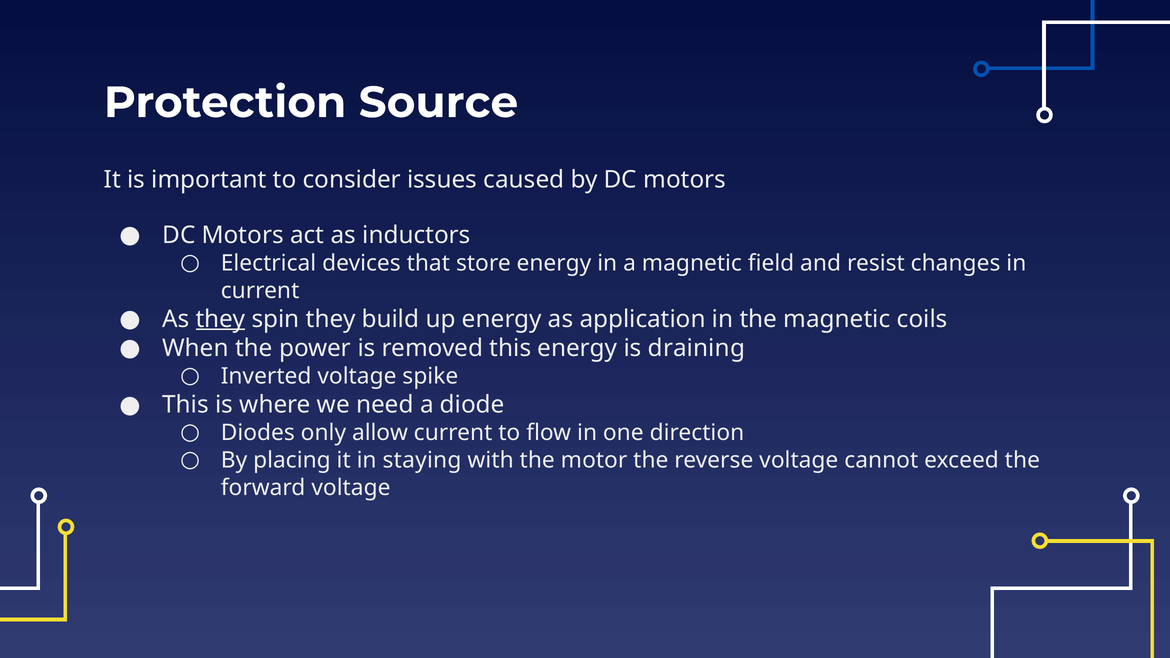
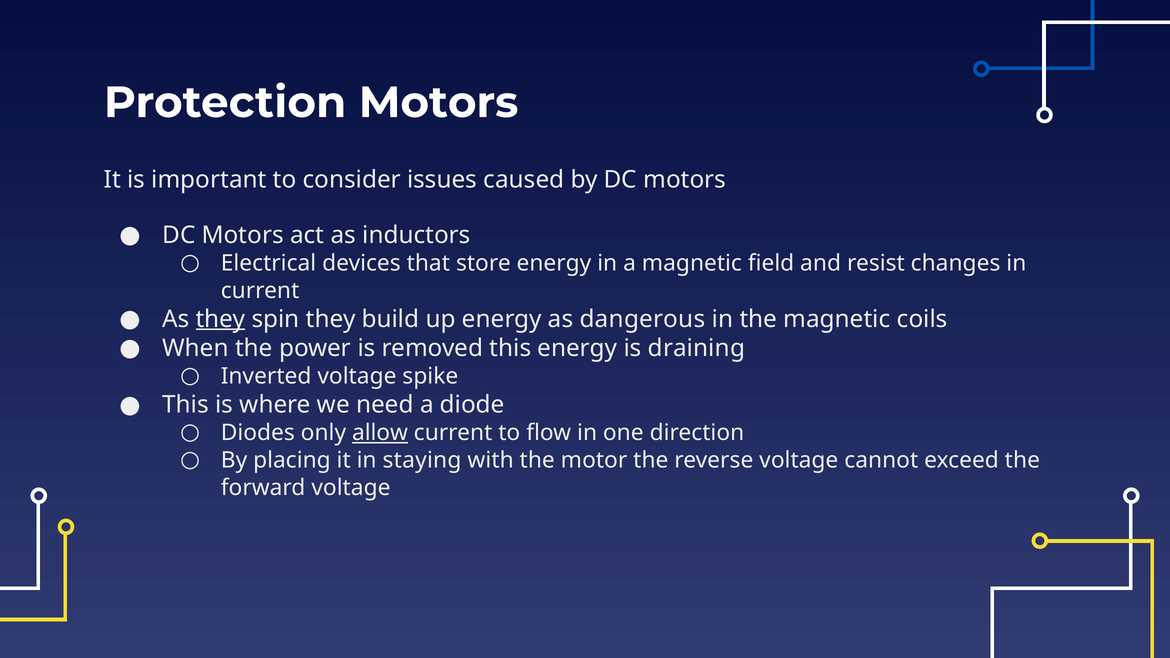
Protection Source: Source -> Motors
application: application -> dangerous
allow underline: none -> present
